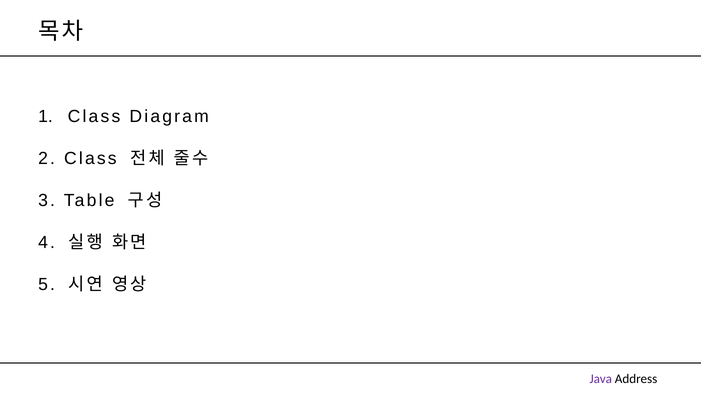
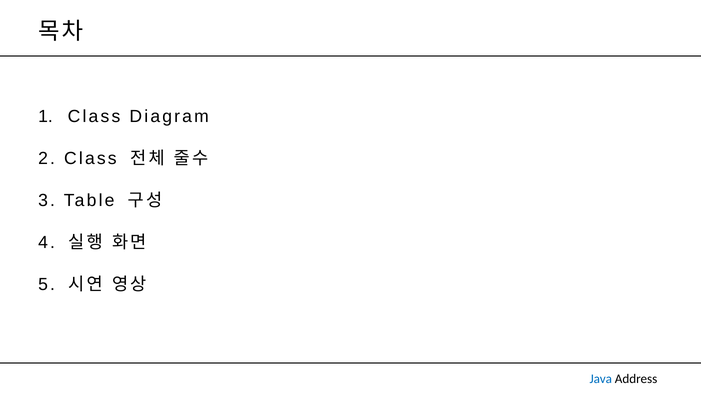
Java colour: purple -> blue
